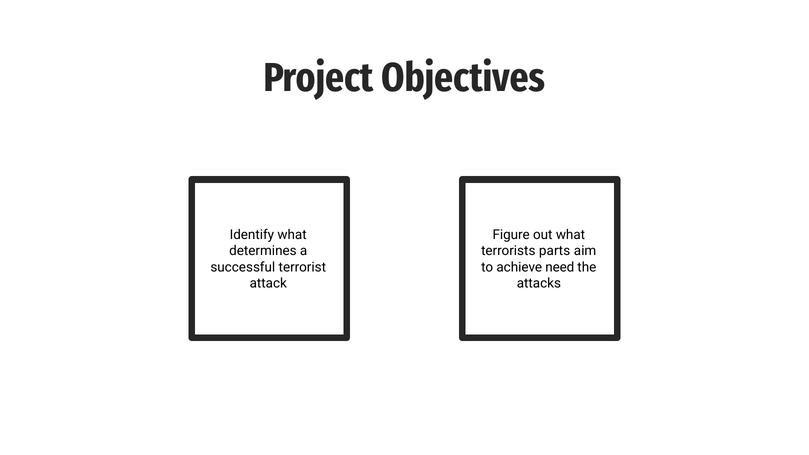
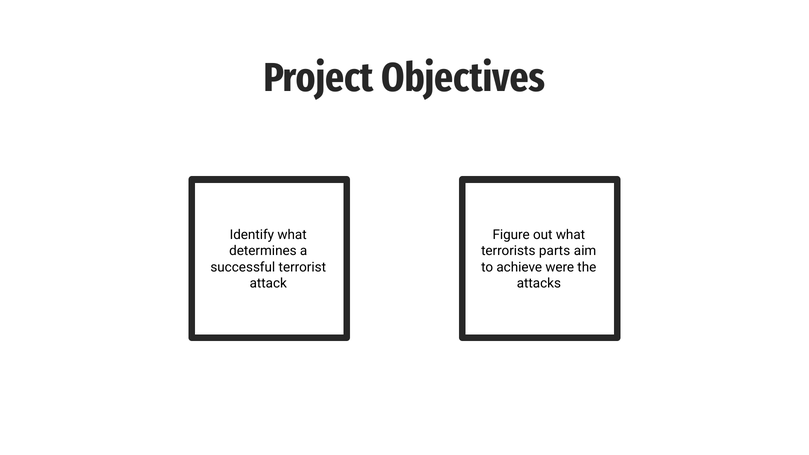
need: need -> were
